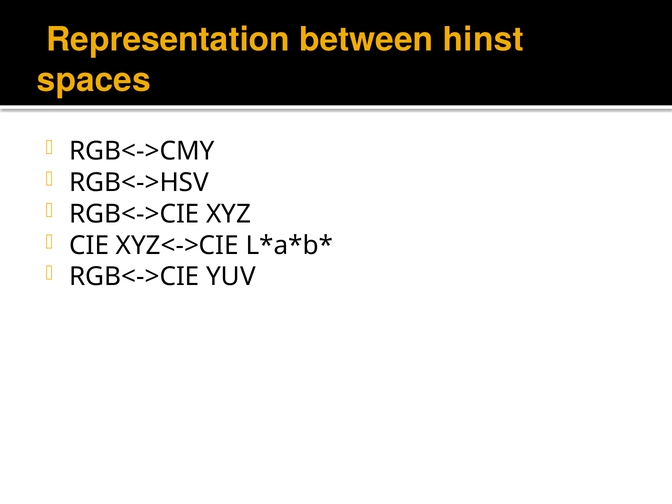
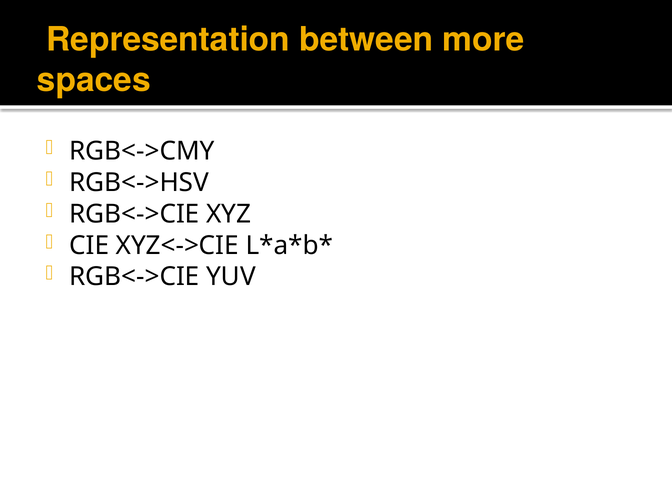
hinst: hinst -> more
